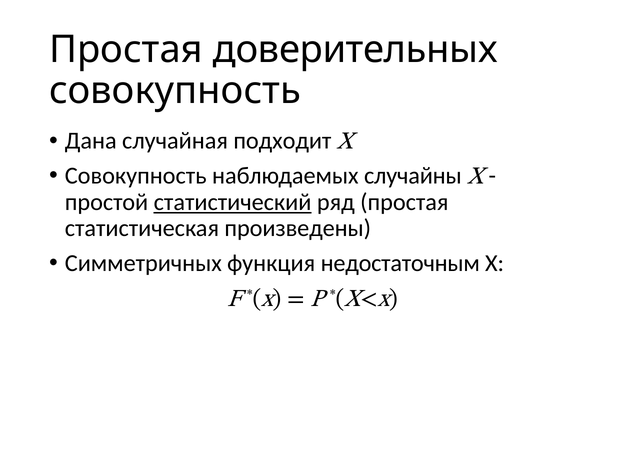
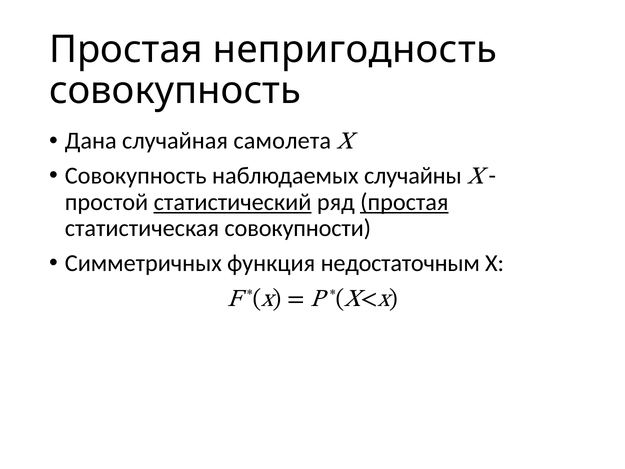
доверительных: доверительных -> непригодность
подходит: подходит -> самолета
простая at (404, 202) underline: none -> present
произведены: произведены -> совокупности
